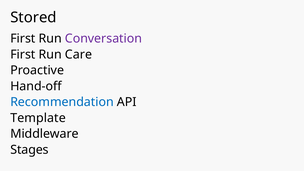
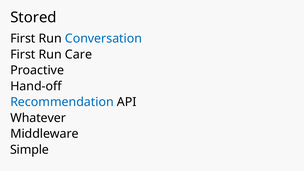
Conversation colour: purple -> blue
Template: Template -> Whatever
Stages: Stages -> Simple
